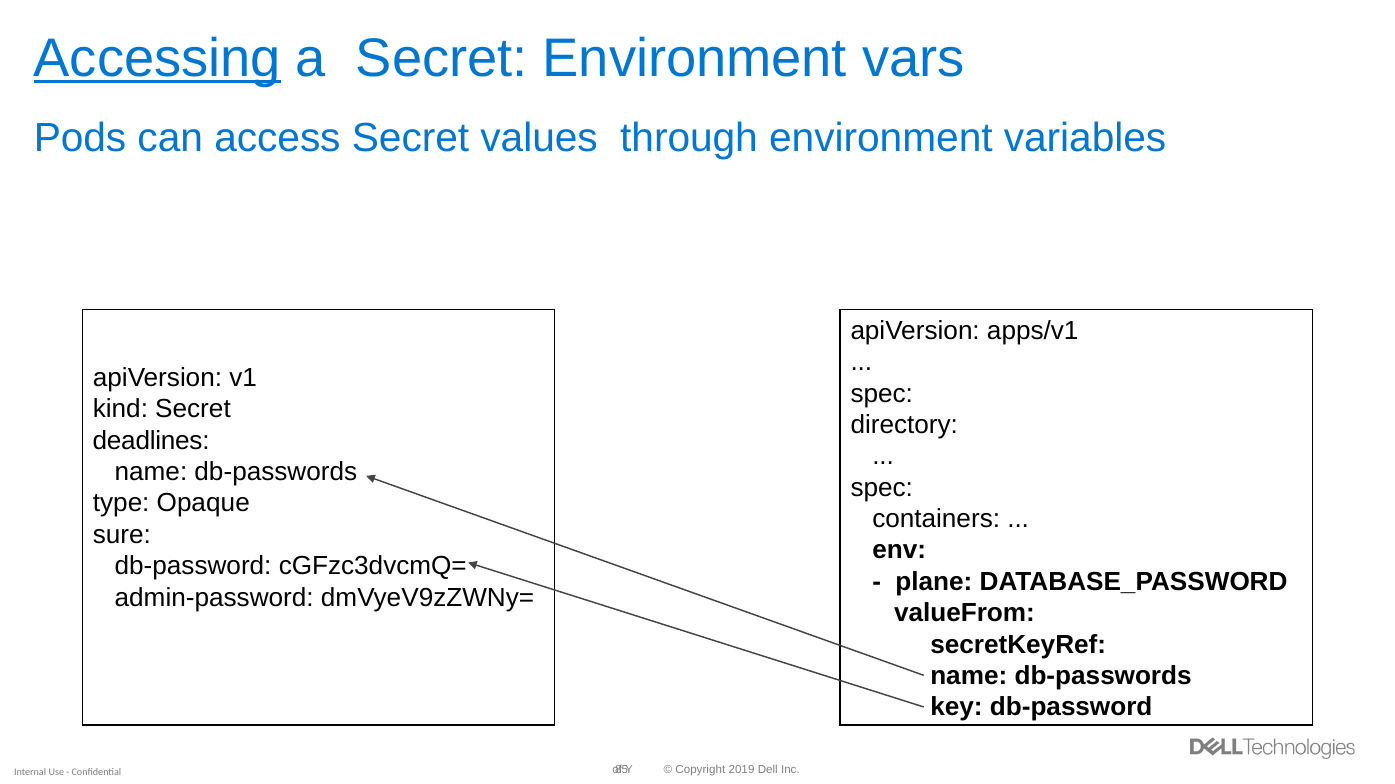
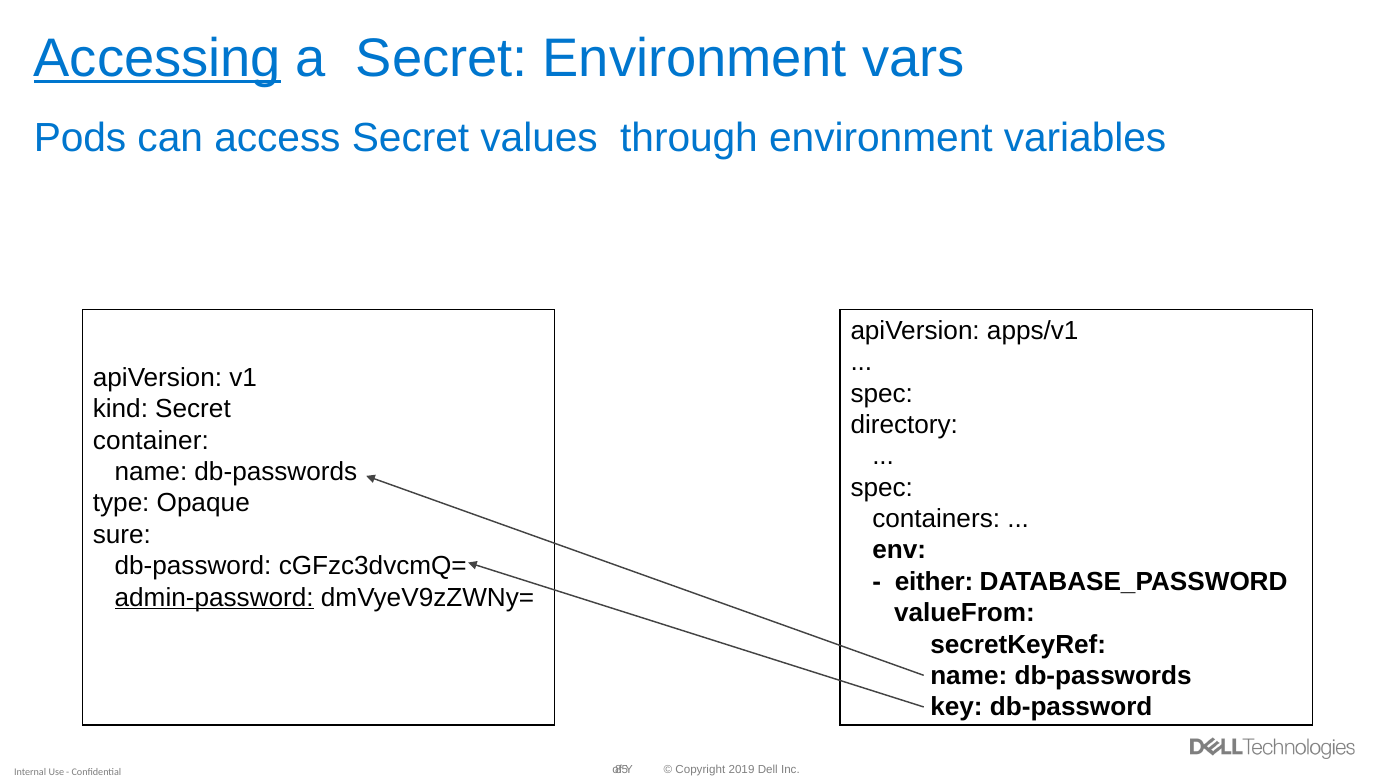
deadlines: deadlines -> container
plane: plane -> either
admin-password underline: none -> present
